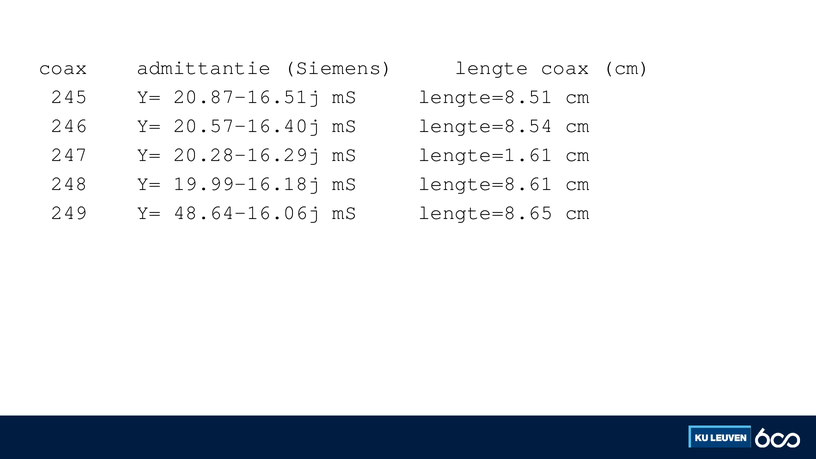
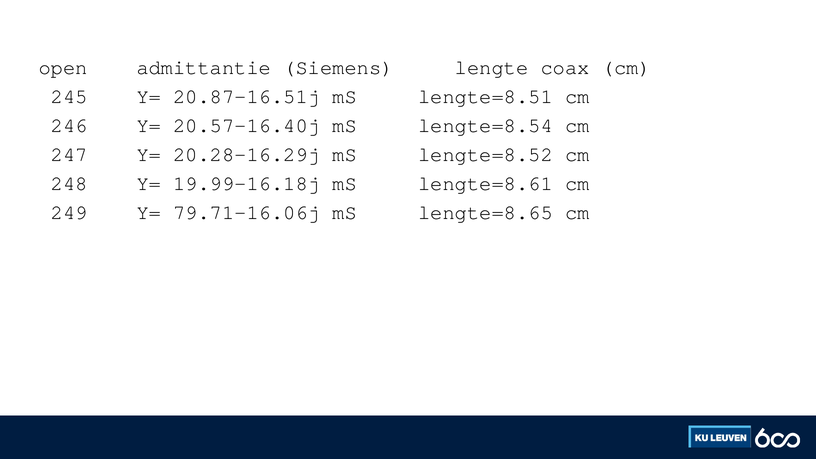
coax at (63, 68): coax -> open
lengte=1.61: lengte=1.61 -> lengte=8.52
48.64-16.06j: 48.64-16.06j -> 79.71-16.06j
